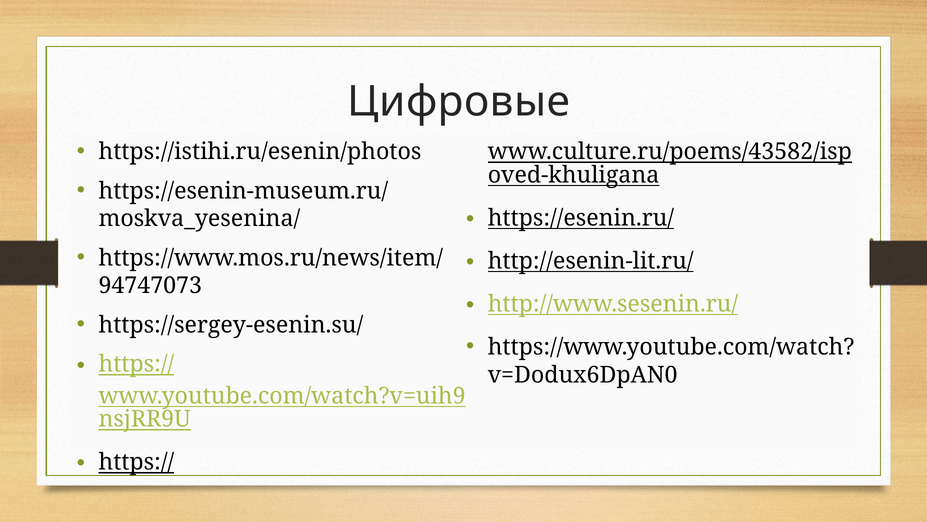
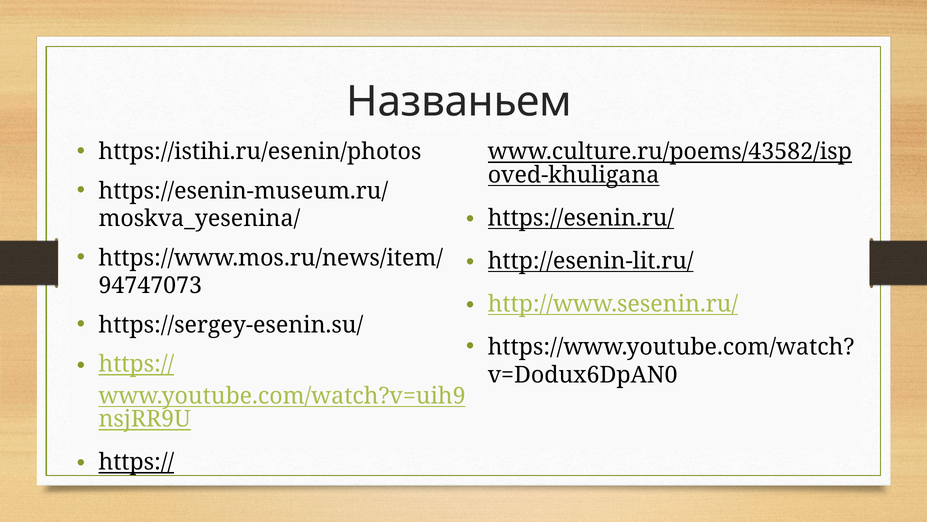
Цифровые: Цифровые -> Названьем
